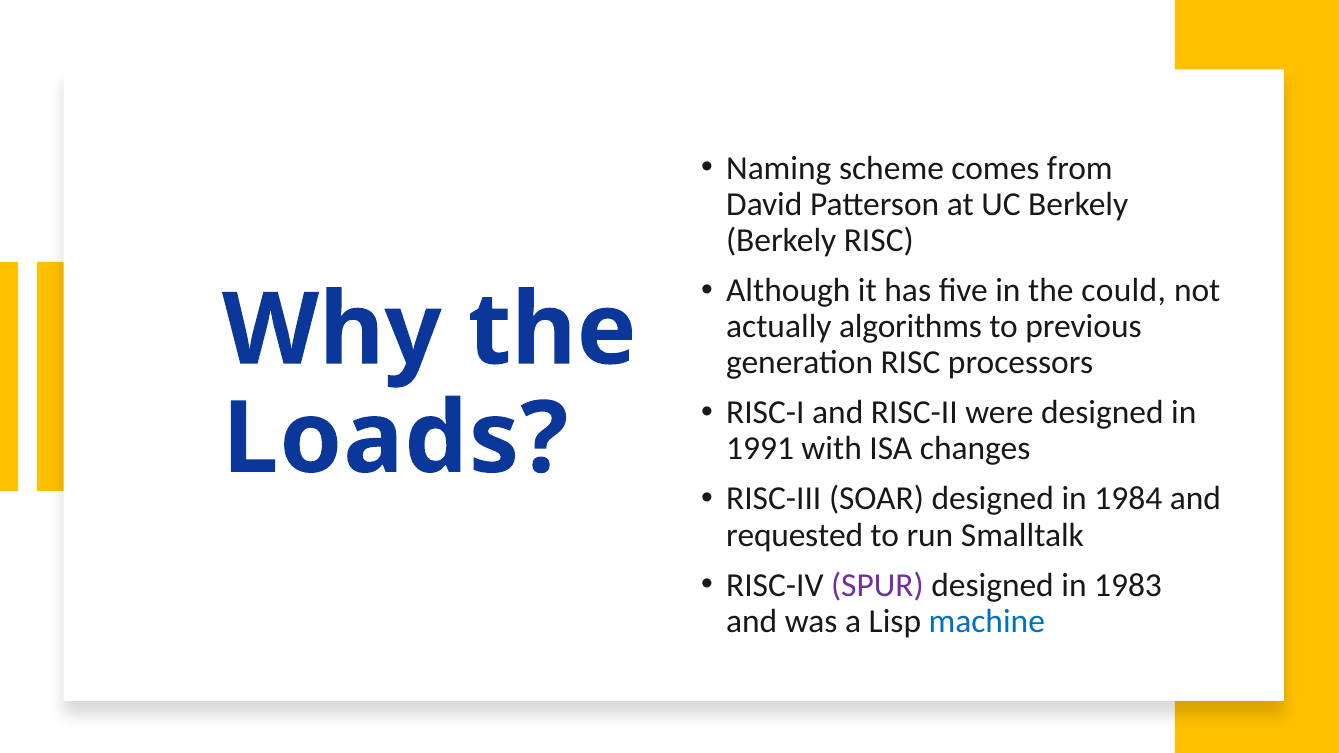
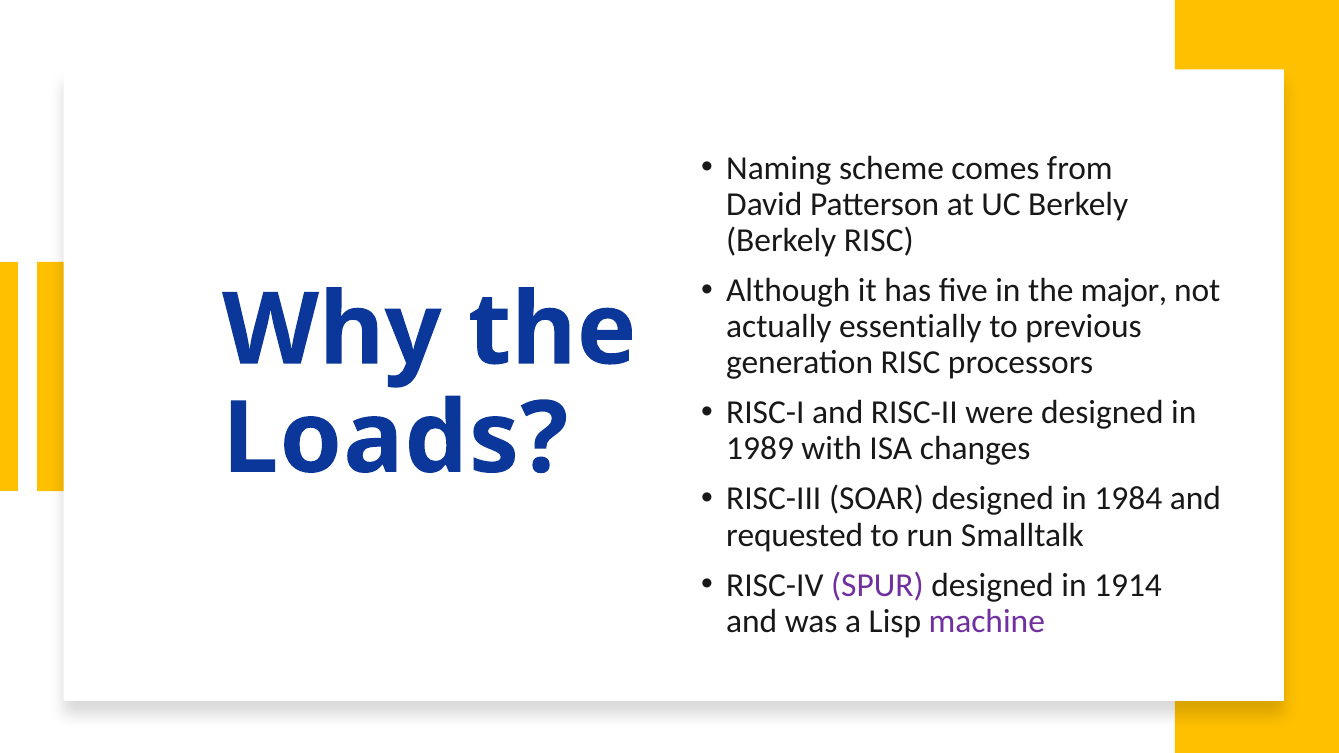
could: could -> major
algorithms: algorithms -> essentially
1991: 1991 -> 1989
1983: 1983 -> 1914
machine colour: blue -> purple
